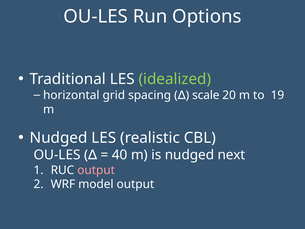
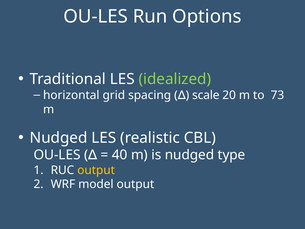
19: 19 -> 73
next: next -> type
output at (96, 170) colour: pink -> yellow
